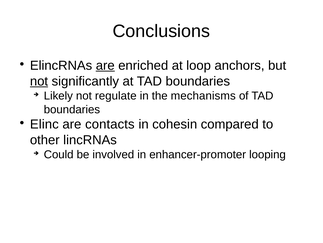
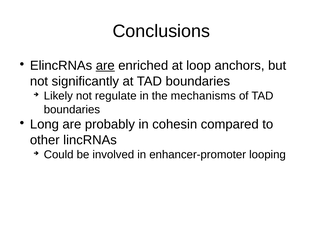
not at (39, 81) underline: present -> none
Elinc: Elinc -> Long
contacts: contacts -> probably
